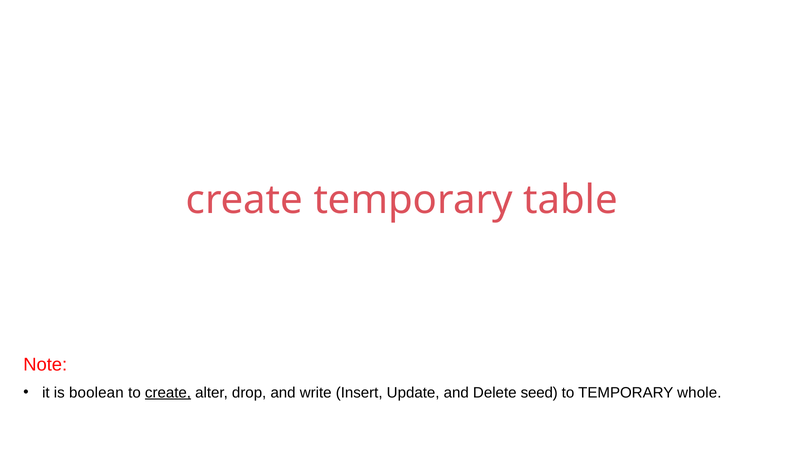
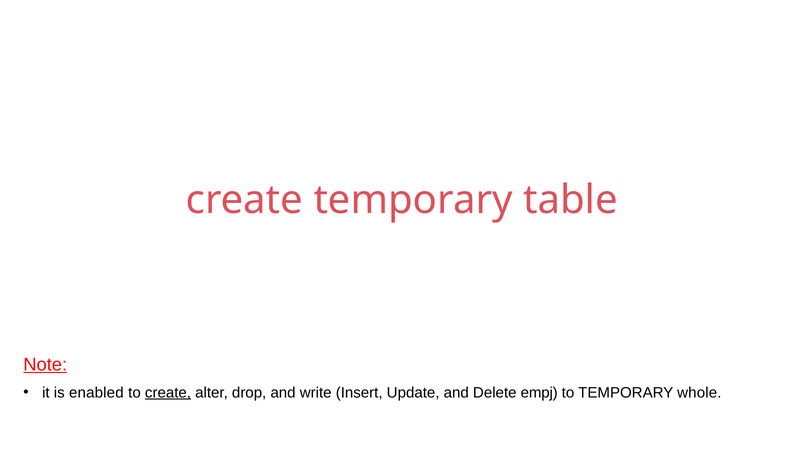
Note underline: none -> present
boolean: boolean -> enabled
seed: seed -> empj
